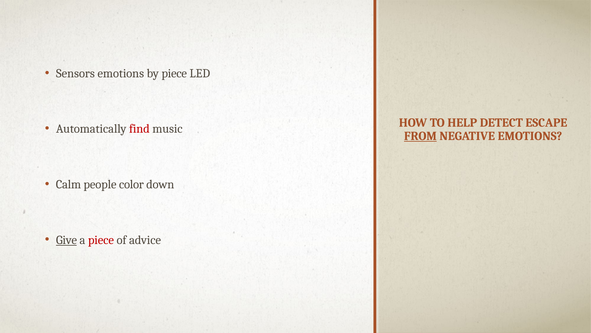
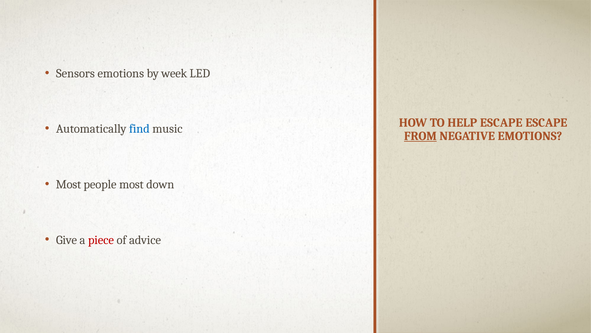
by piece: piece -> week
HELP DETECT: DETECT -> ESCAPE
find colour: red -> blue
Calm at (68, 184): Calm -> Most
people color: color -> most
Give underline: present -> none
